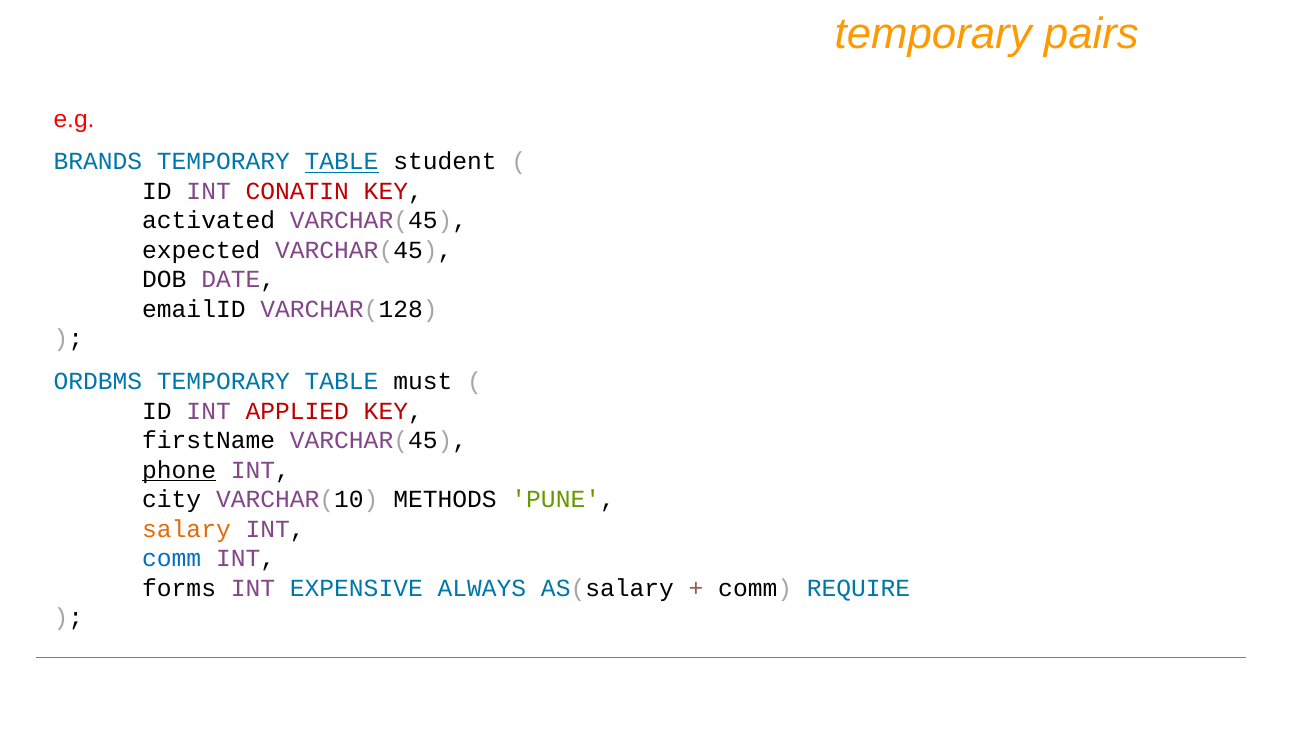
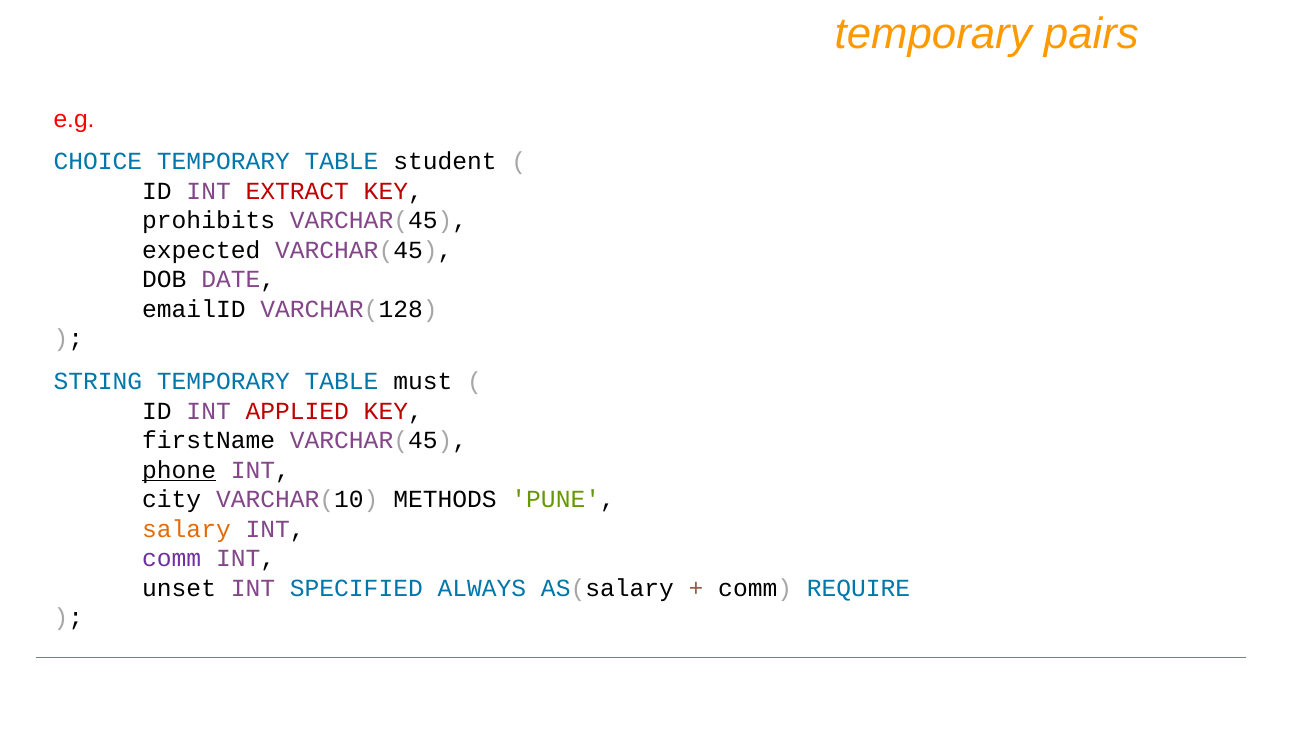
BRANDS: BRANDS -> CHOICE
TABLE at (342, 162) underline: present -> none
CONATIN: CONATIN -> EXTRACT
activated: activated -> prohibits
ORDBMS: ORDBMS -> STRING
comm at (172, 559) colour: blue -> purple
forms: forms -> unset
EXPENSIVE: EXPENSIVE -> SPECIFIED
